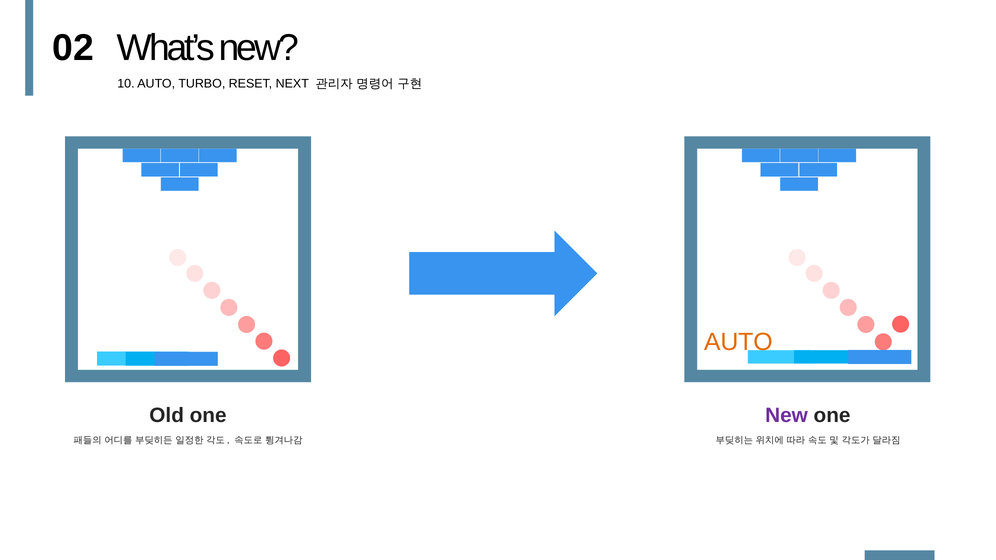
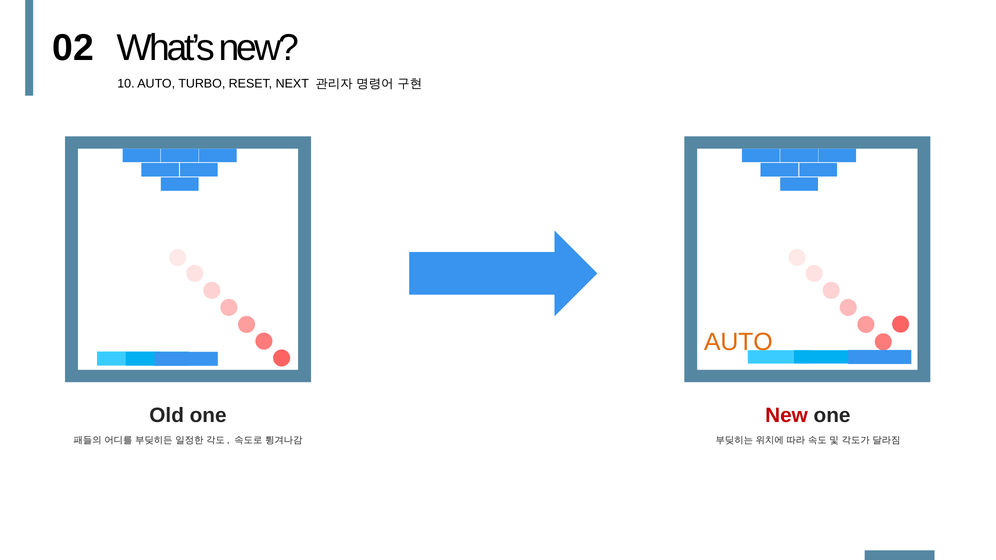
New at (787, 415) colour: purple -> red
